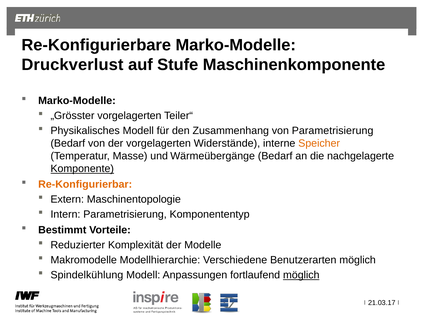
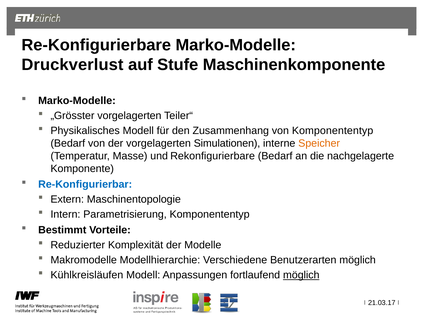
von Parametrisierung: Parametrisierung -> Komponententyp
Widerstände: Widerstände -> Simulationen
Wärmeübergänge: Wärmeübergänge -> Rekonfigurierbare
Komponente underline: present -> none
Re-Konfigurierbar colour: orange -> blue
Spindelkühlung: Spindelkühlung -> Kühlkreisläufen
